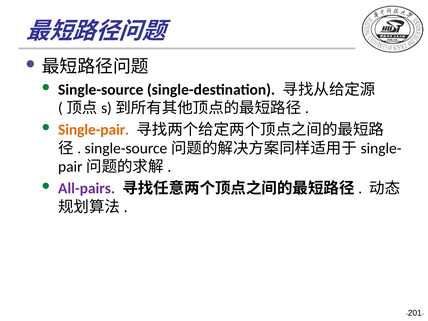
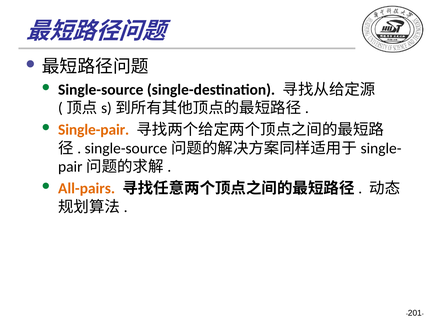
All-pairs colour: purple -> orange
